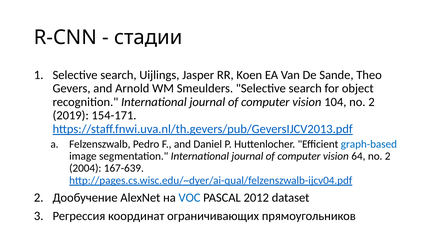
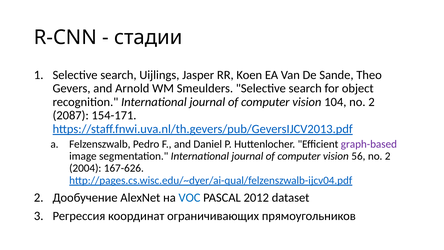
2019: 2019 -> 2087
graph-based colour: blue -> purple
64: 64 -> 56
167-639: 167-639 -> 167-626
